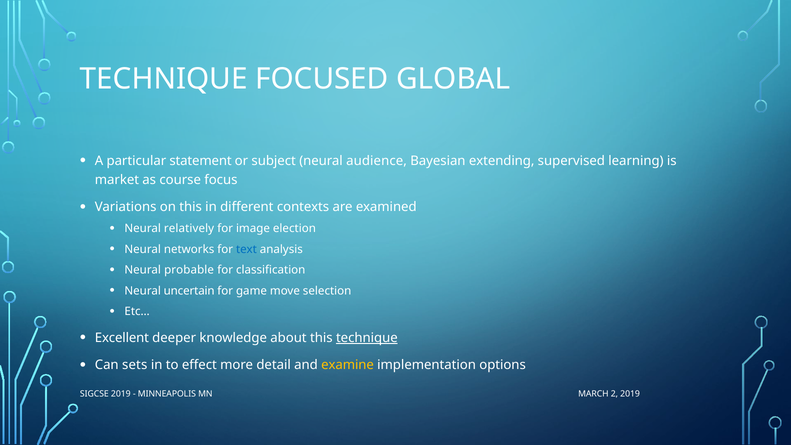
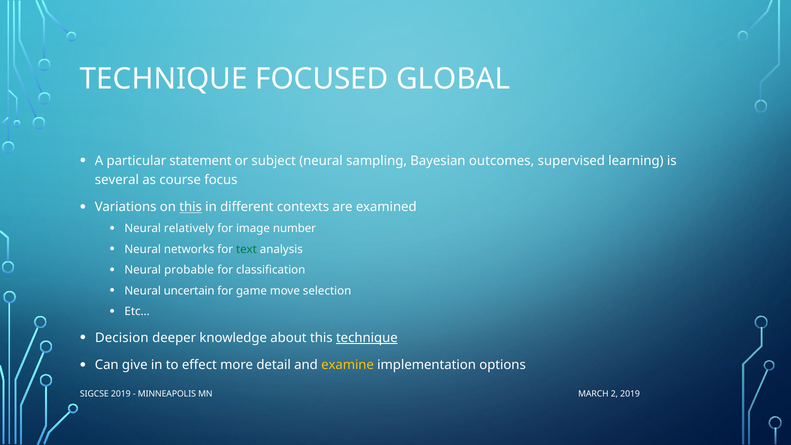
audience: audience -> sampling
extending: extending -> outcomes
market: market -> several
this at (191, 207) underline: none -> present
election: election -> number
text colour: blue -> green
Excellent: Excellent -> Decision
sets: sets -> give
